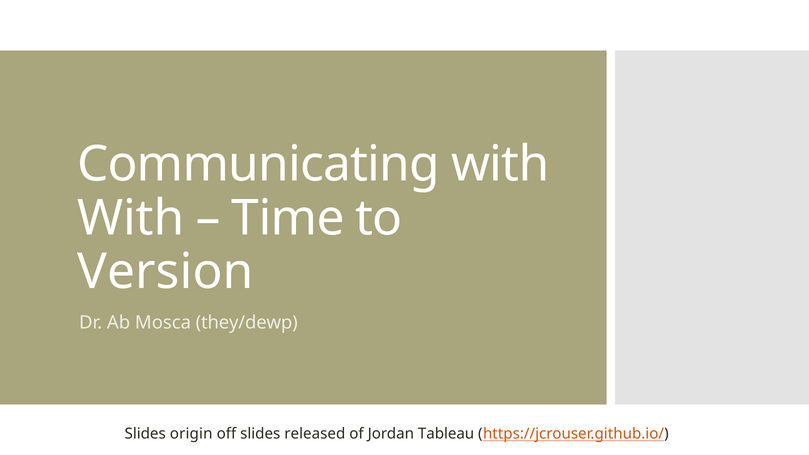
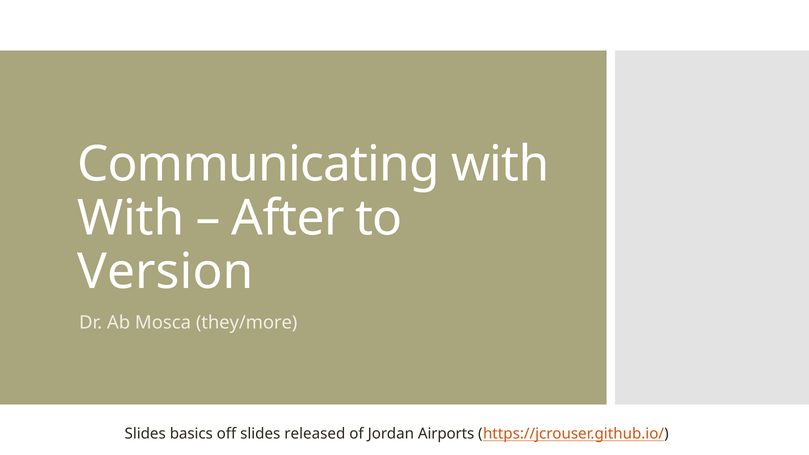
Time: Time -> After
they/dewp: they/dewp -> they/more
origin: origin -> basics
Tableau: Tableau -> Airports
